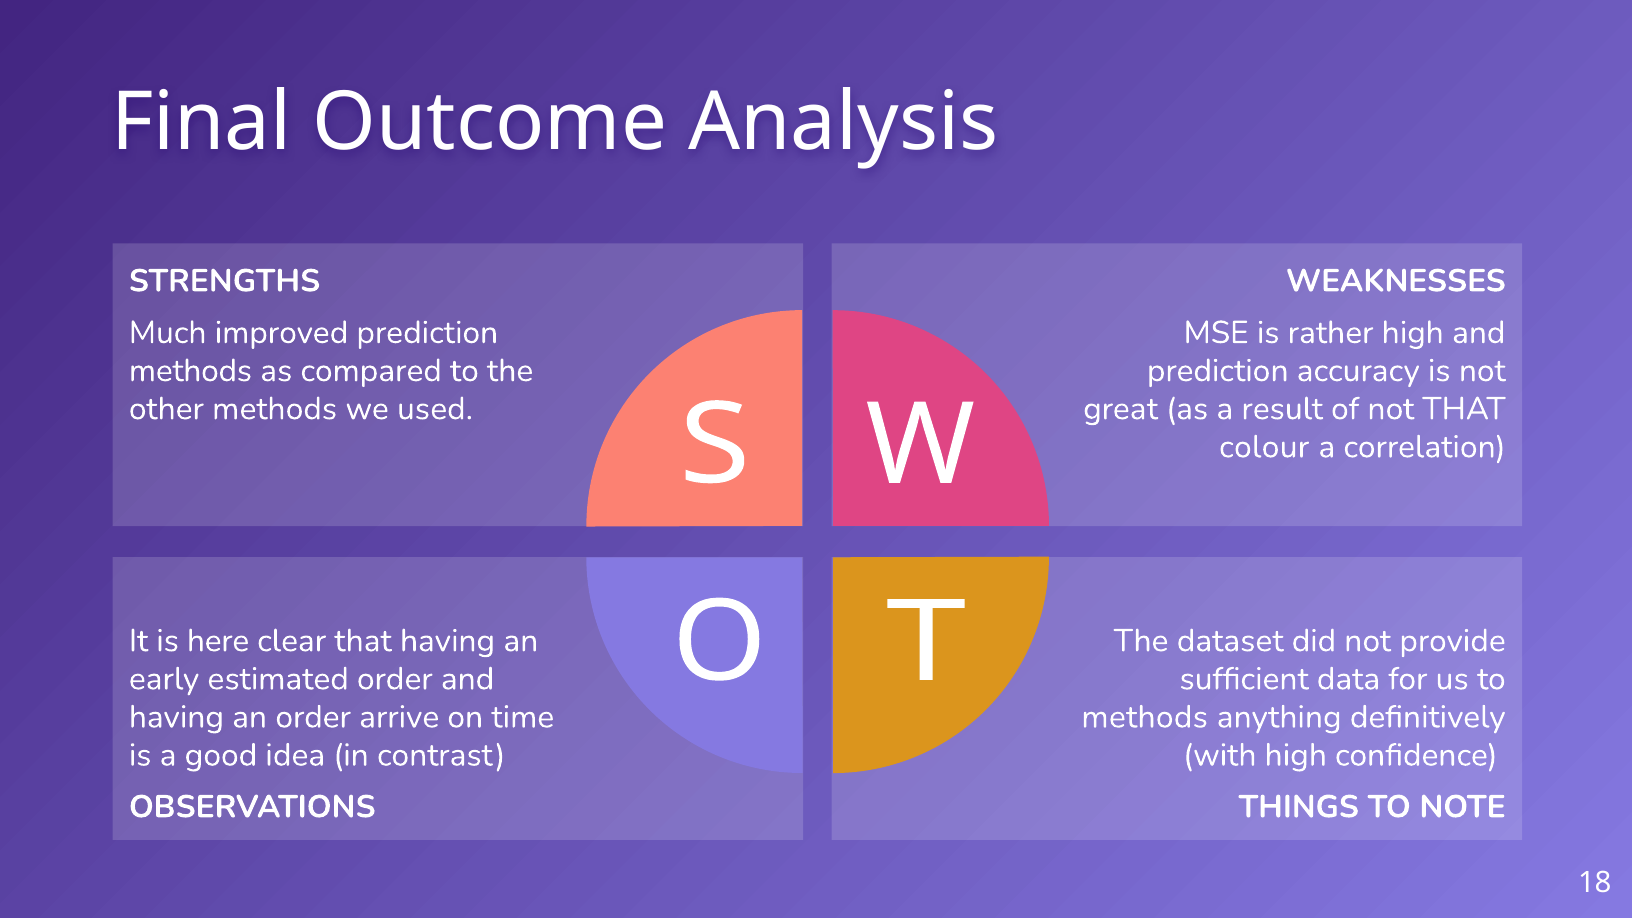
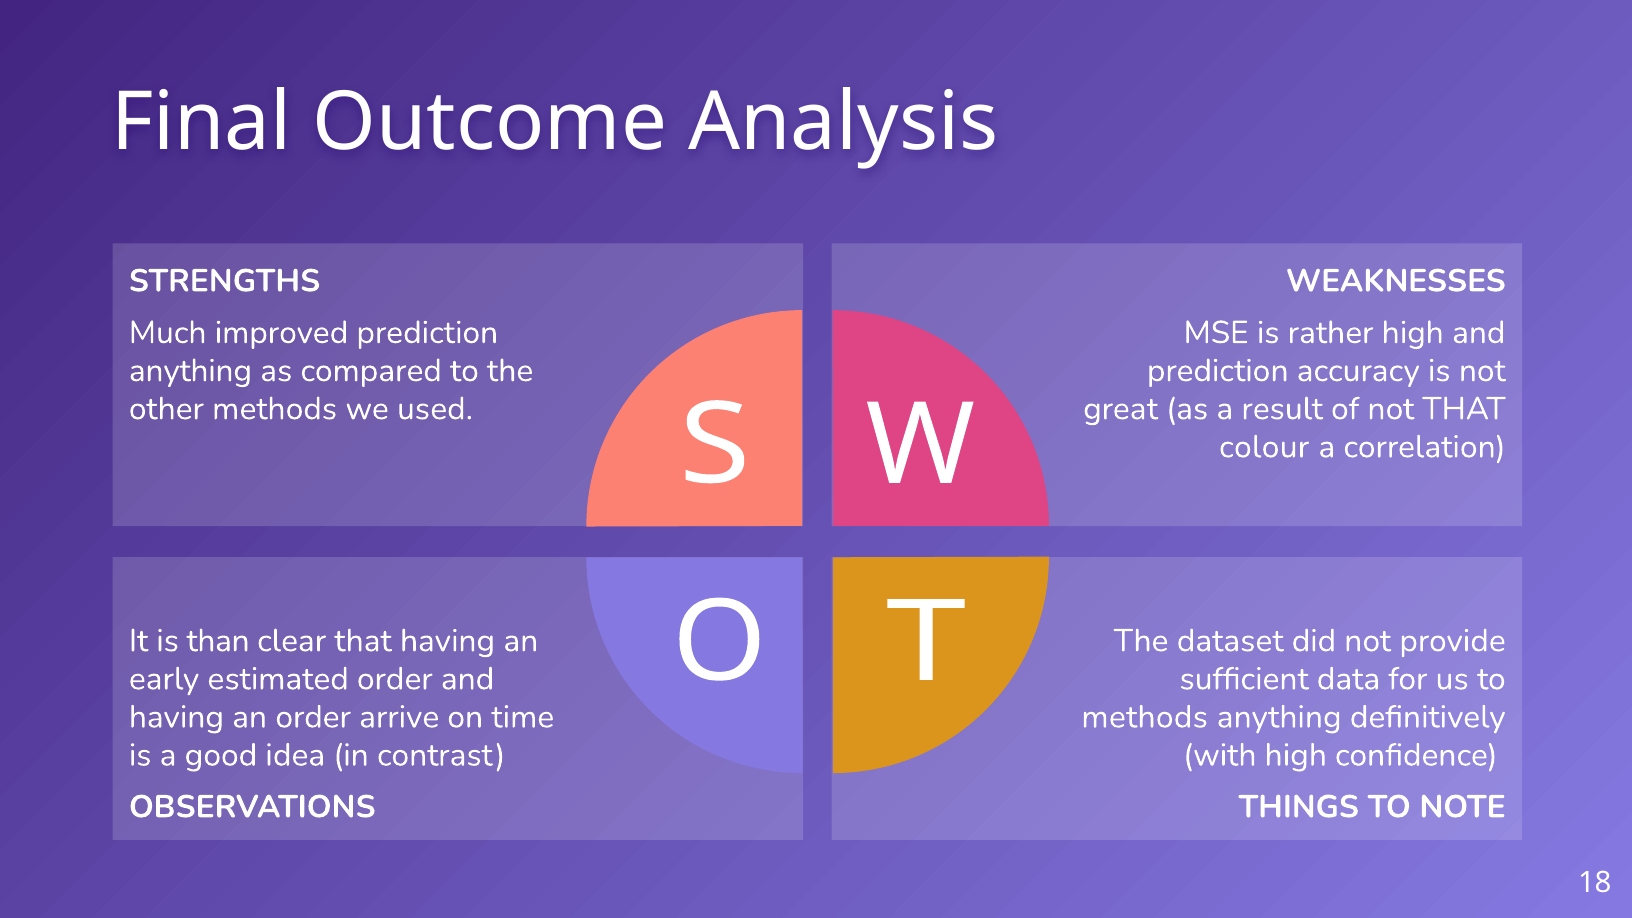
methods at (190, 371): methods -> anything
here: here -> than
